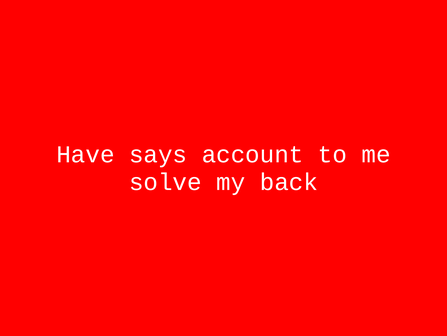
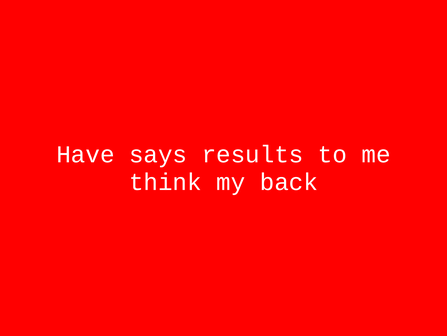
account: account -> results
solve: solve -> think
